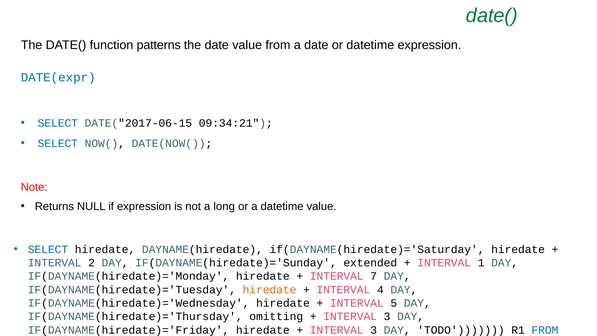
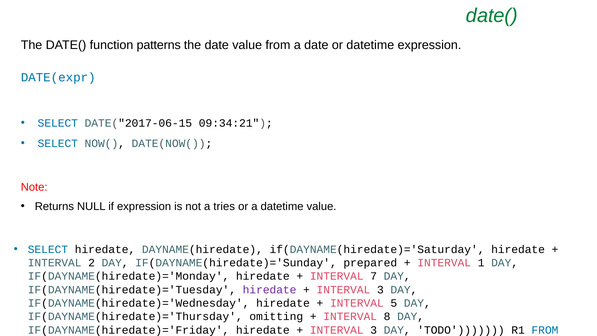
long: long -> tries
extended: extended -> prepared
hiredate at (270, 290) colour: orange -> purple
4 at (380, 290): 4 -> 3
3 at (387, 316): 3 -> 8
